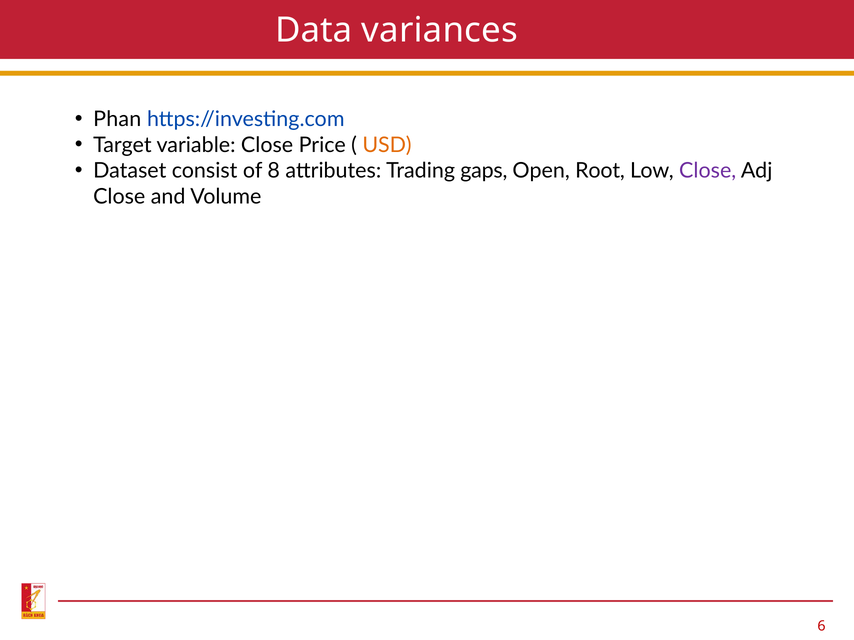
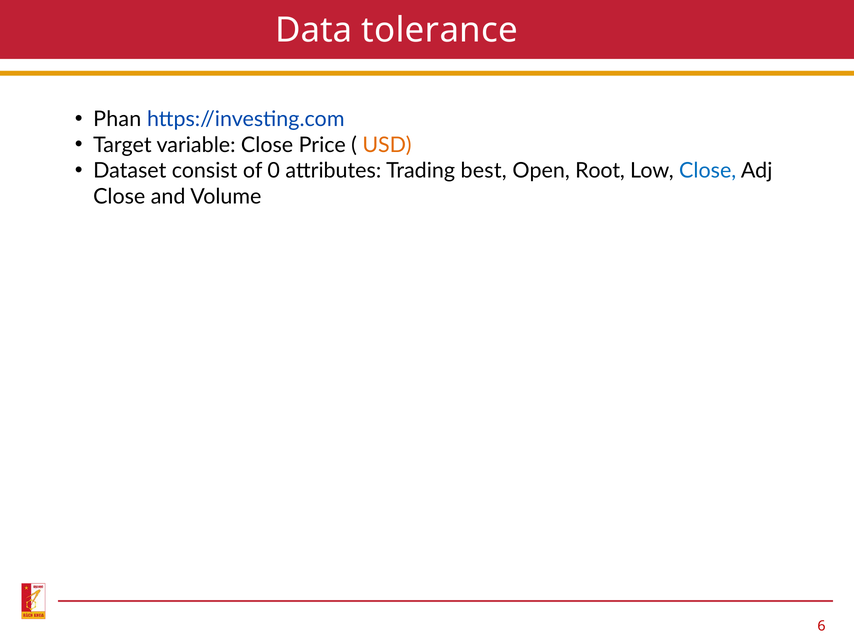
variances: variances -> tolerance
8: 8 -> 0
gaps: gaps -> best
Close at (708, 171) colour: purple -> blue
